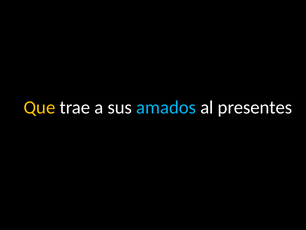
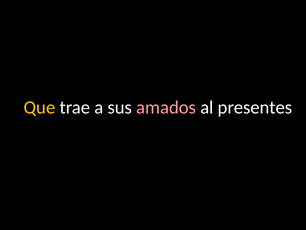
amados colour: light blue -> pink
